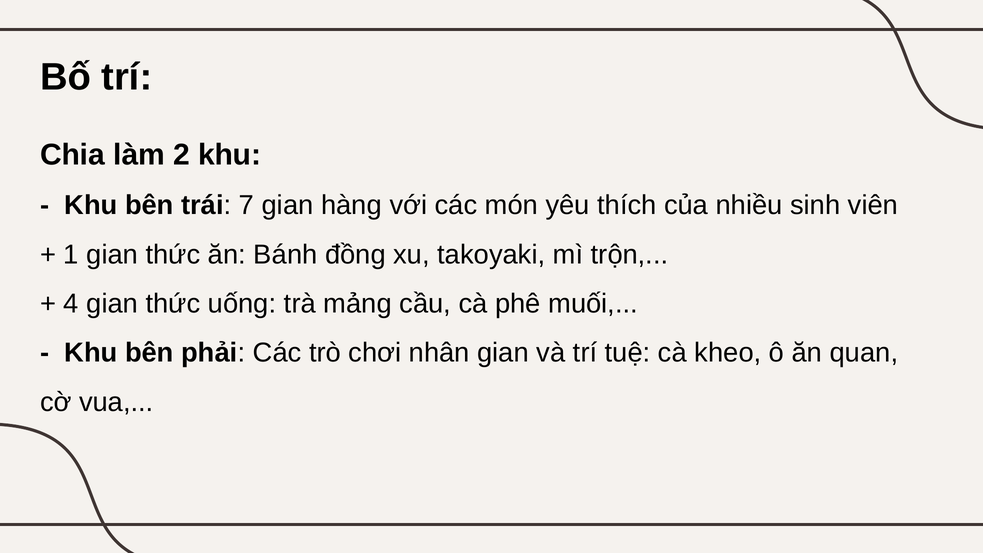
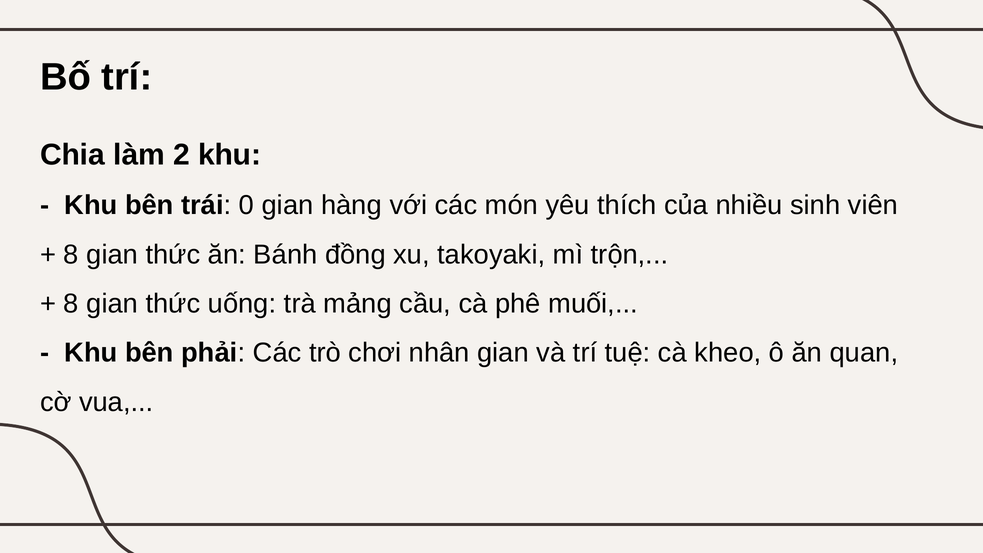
7: 7 -> 0
1 at (71, 255): 1 -> 8
4 at (71, 304): 4 -> 8
